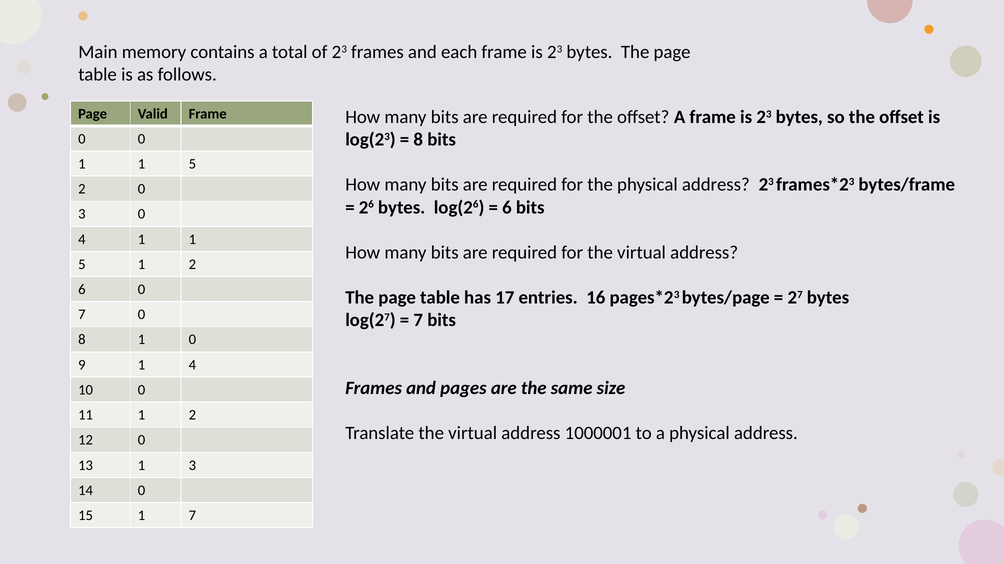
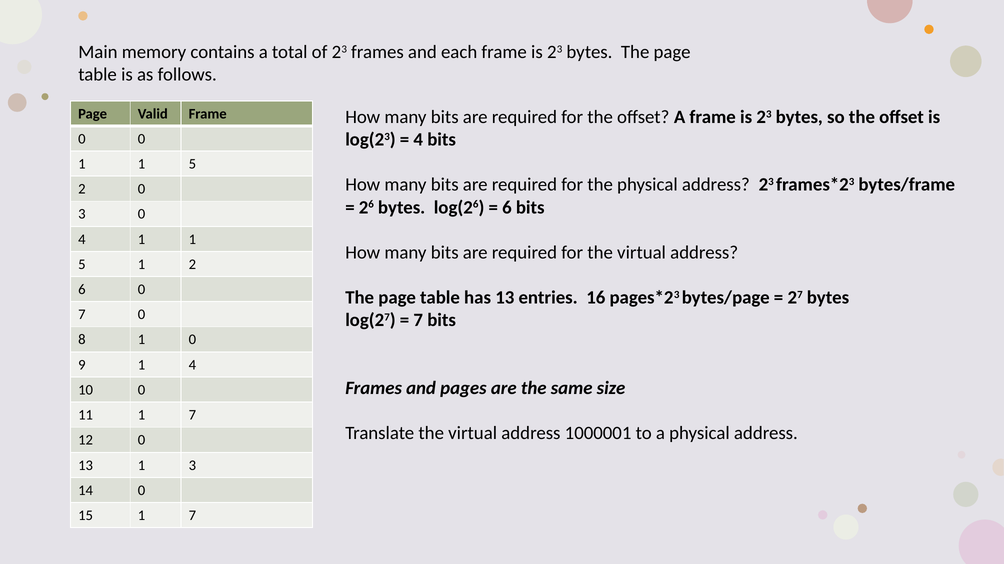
8 at (418, 140): 8 -> 4
has 17: 17 -> 13
11 1 2: 2 -> 7
